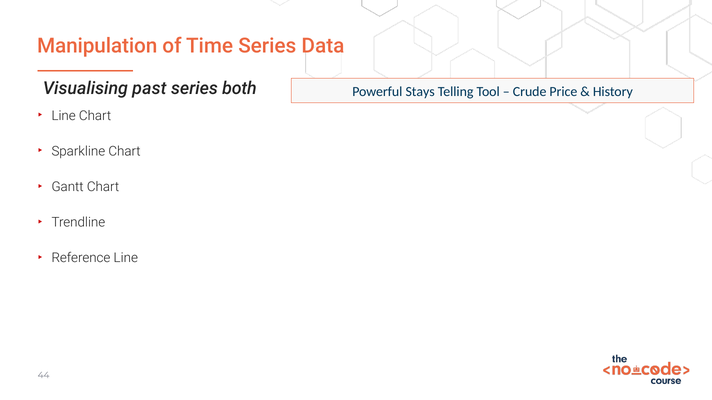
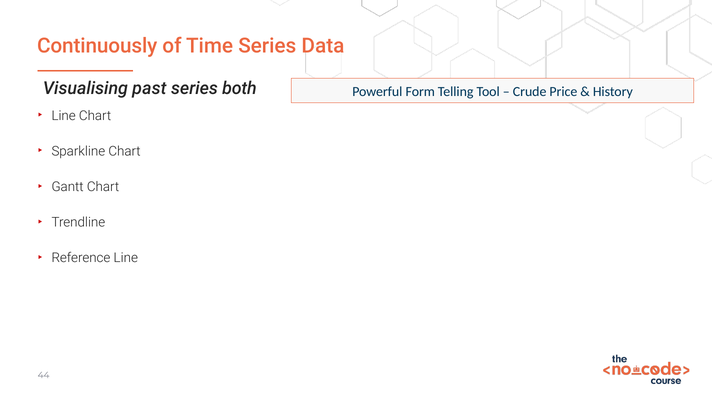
Manipulation: Manipulation -> Continuously
Stays: Stays -> Form
